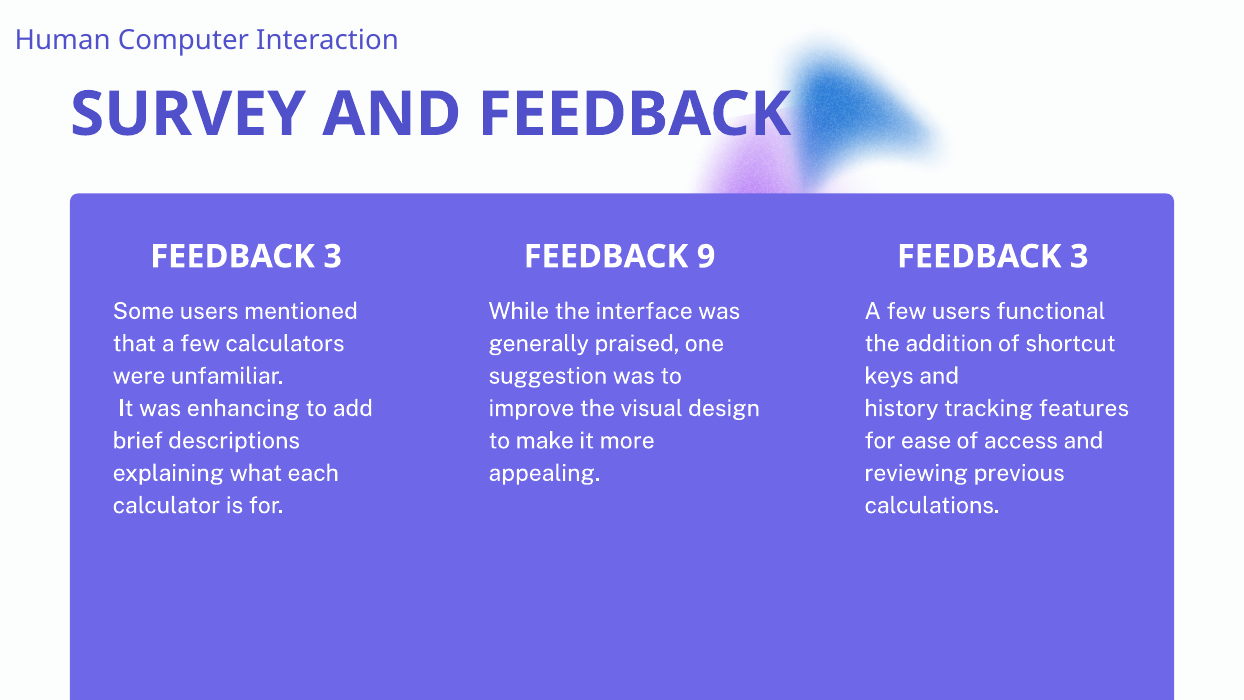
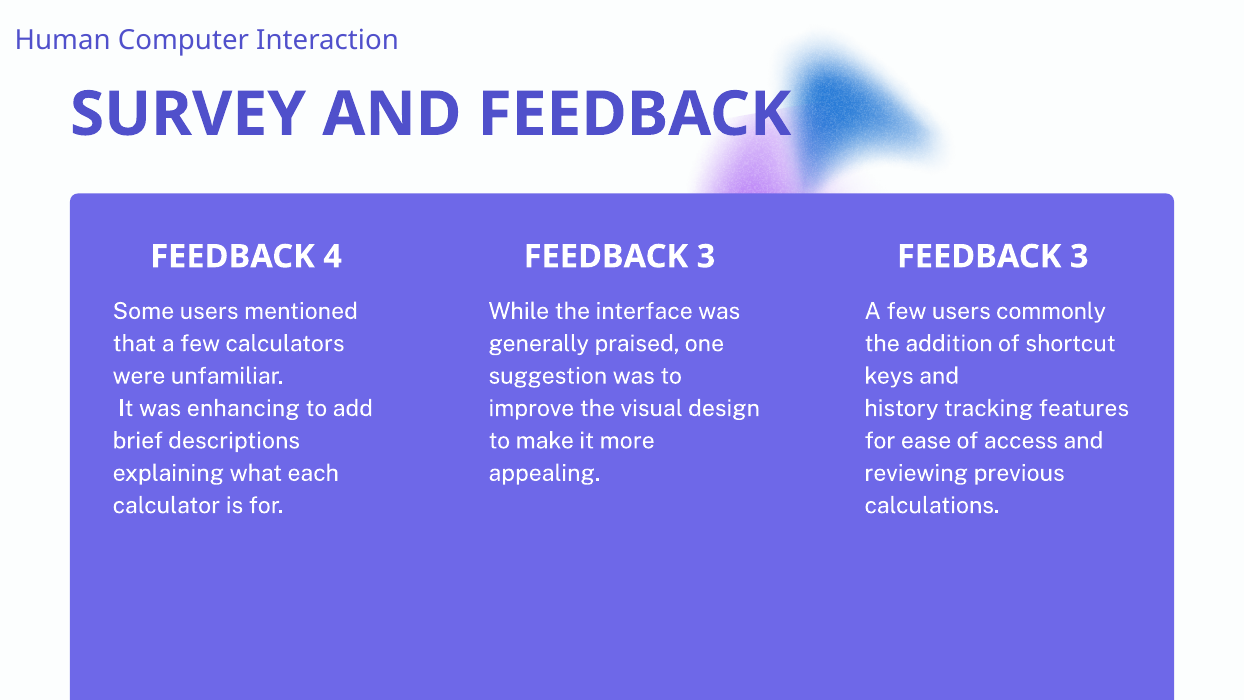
3 at (333, 256): 3 -> 4
9 at (706, 256): 9 -> 3
functional: functional -> commonly
